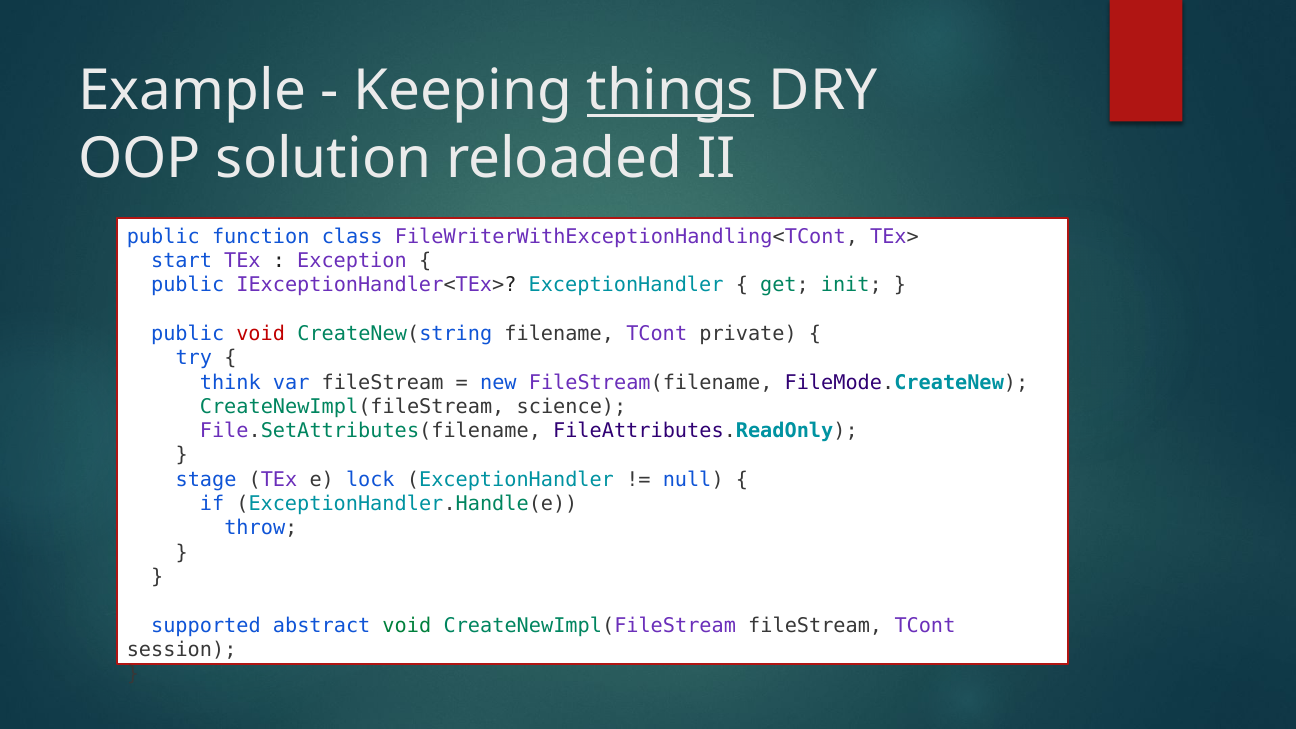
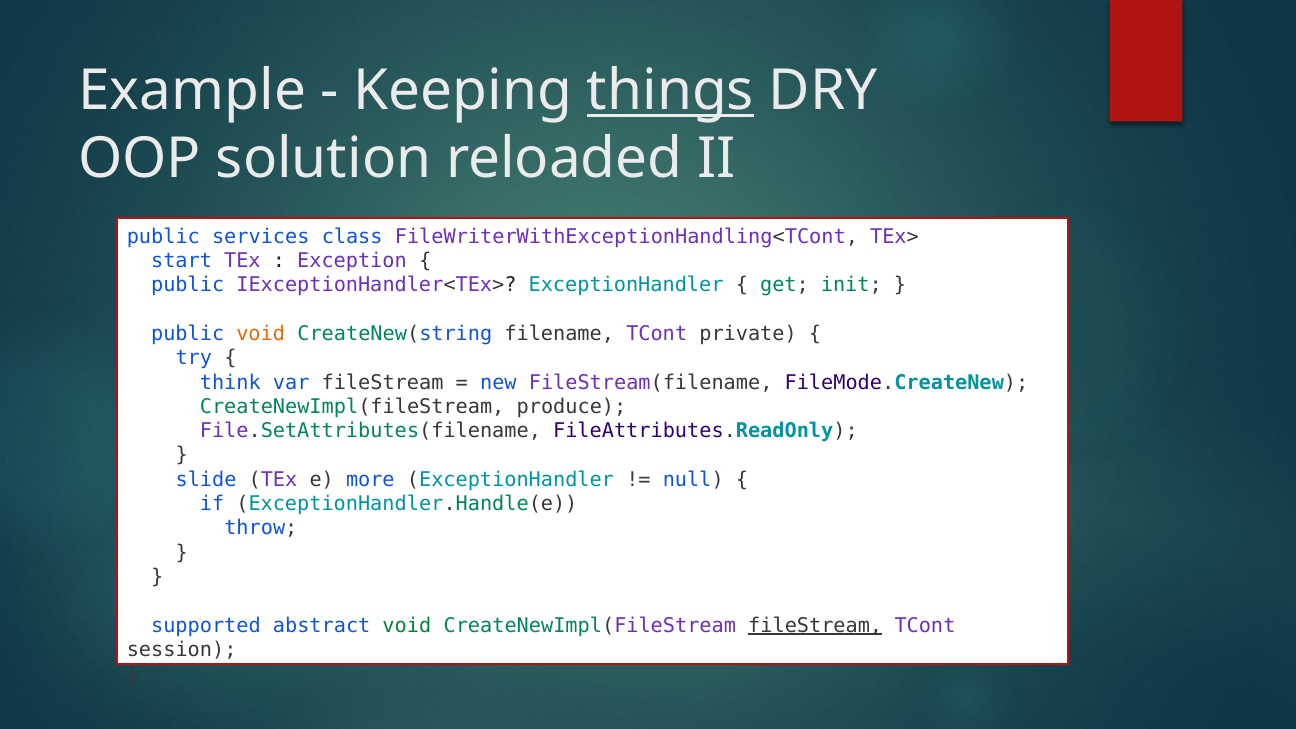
function: function -> services
void at (261, 334) colour: red -> orange
science: science -> produce
stage: stage -> slide
lock: lock -> more
fileStream at (815, 625) underline: none -> present
